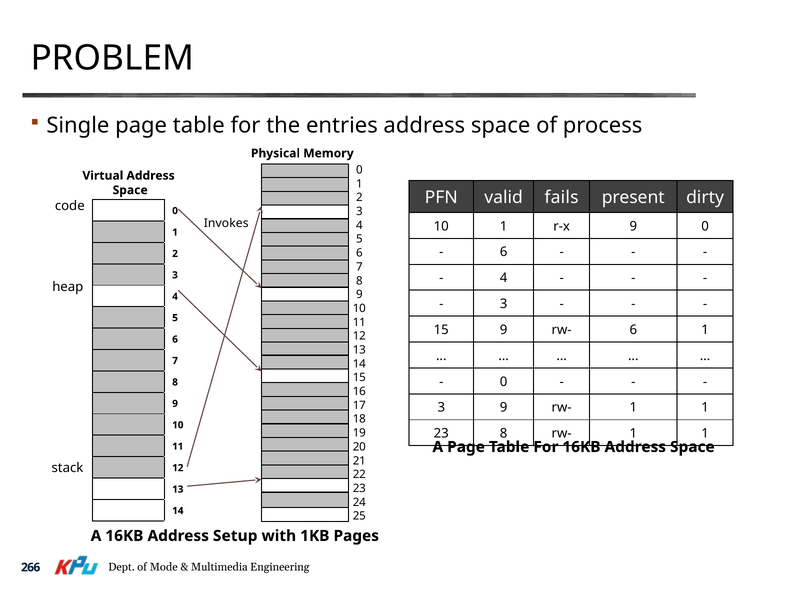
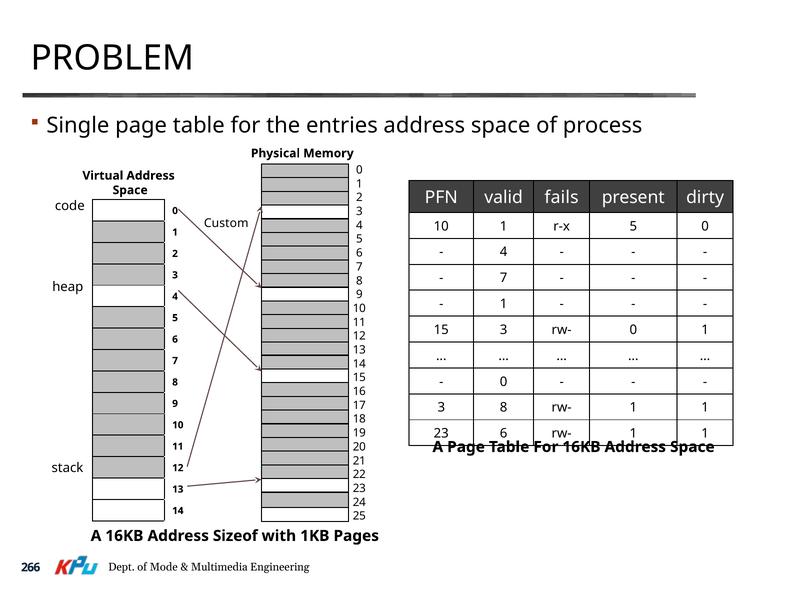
Invokes: Invokes -> Custom
r-x 9: 9 -> 5
6 at (504, 252): 6 -> 4
4 at (504, 278): 4 -> 7
3 at (504, 304): 3 -> 1
15 9: 9 -> 3
rw- 6: 6 -> 0
3 9: 9 -> 8
23 8: 8 -> 6
Setup: Setup -> Sizeof
